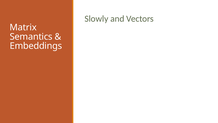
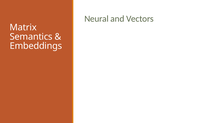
Slowly: Slowly -> Neural
